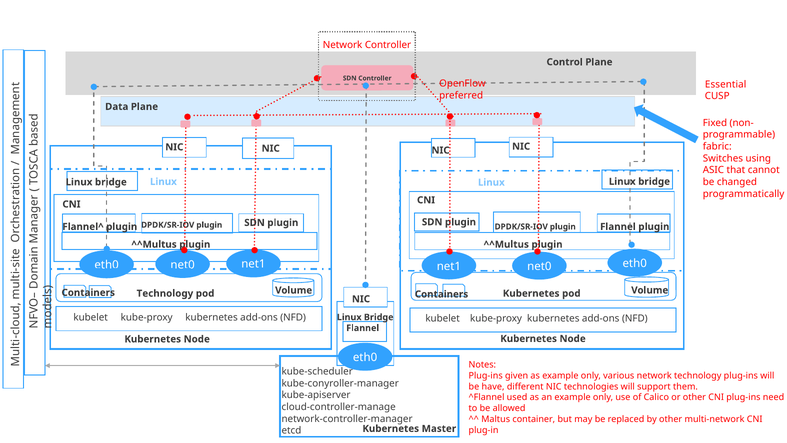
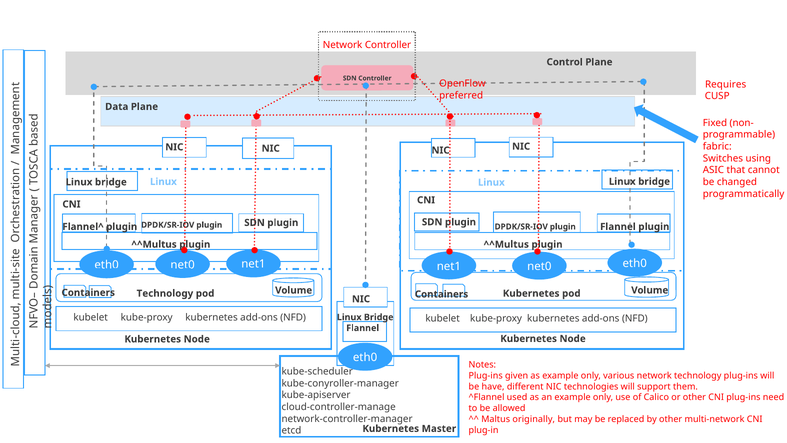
Essential: Essential -> Requires
container: container -> originally
